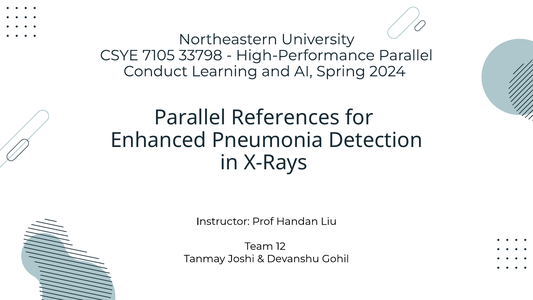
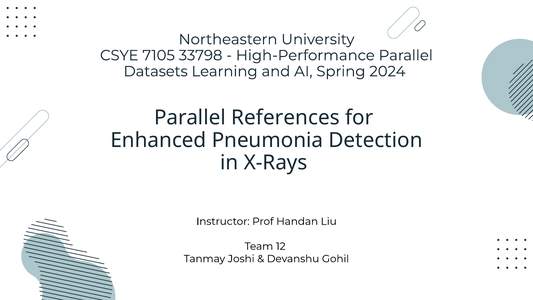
Conduct: Conduct -> Datasets
